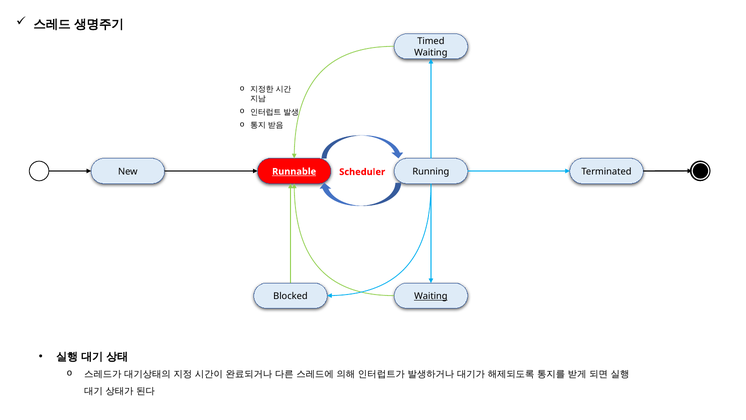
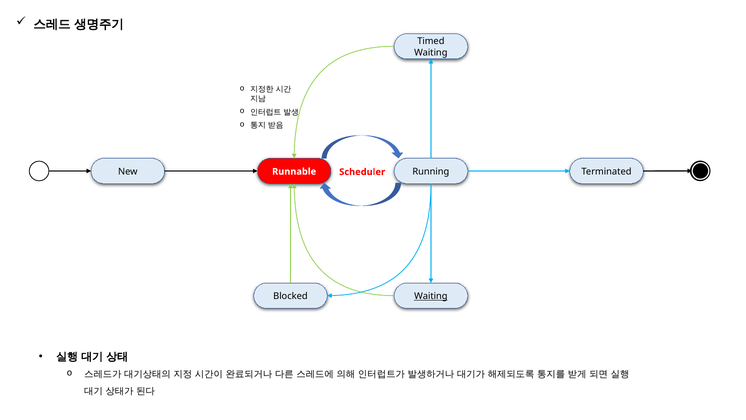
Runnable underline: present -> none
